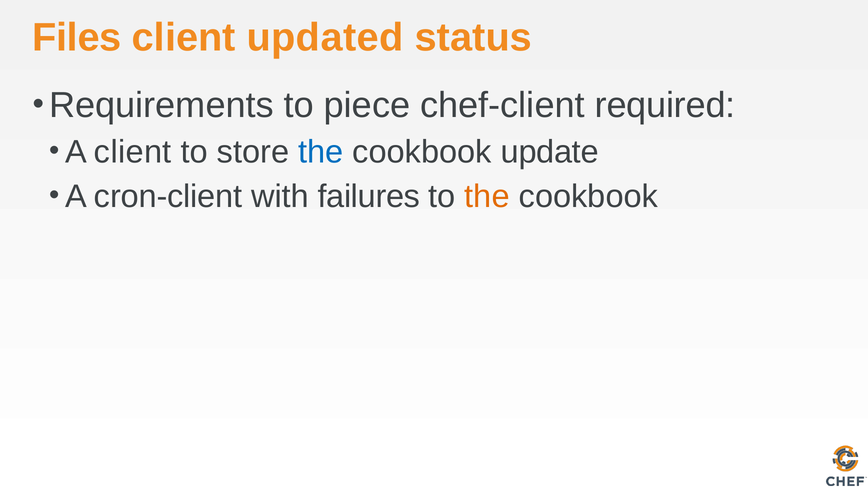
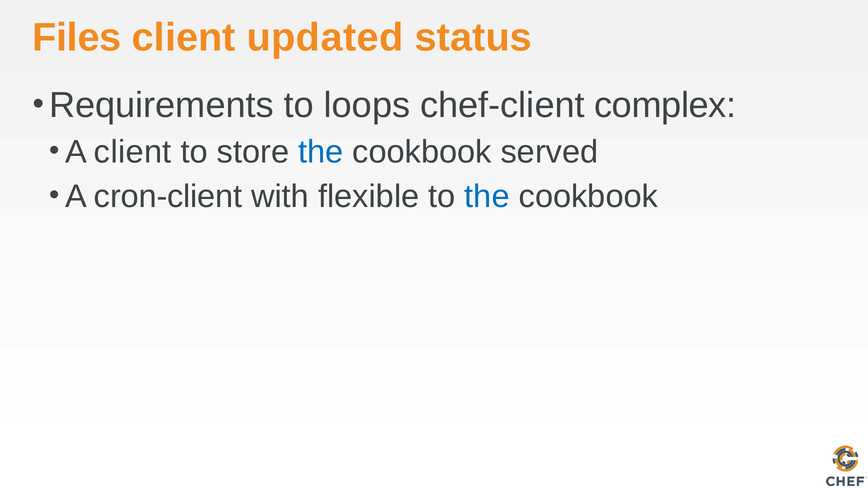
piece: piece -> loops
required: required -> complex
update: update -> served
failures: failures -> flexible
the at (487, 196) colour: orange -> blue
